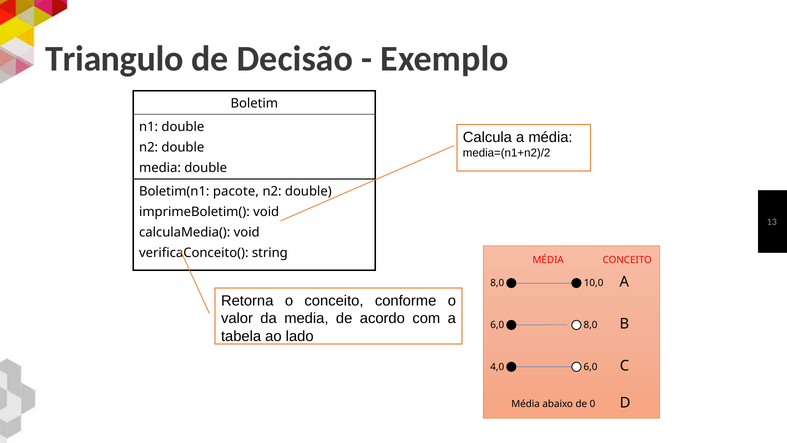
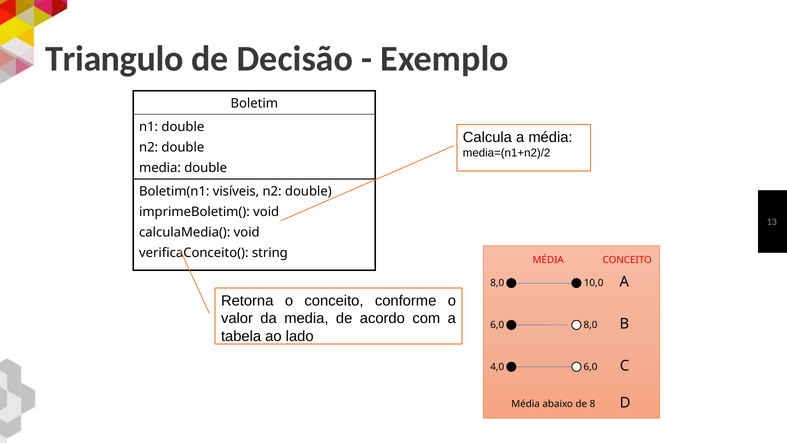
pacote: pacote -> visíveis
0: 0 -> 8
